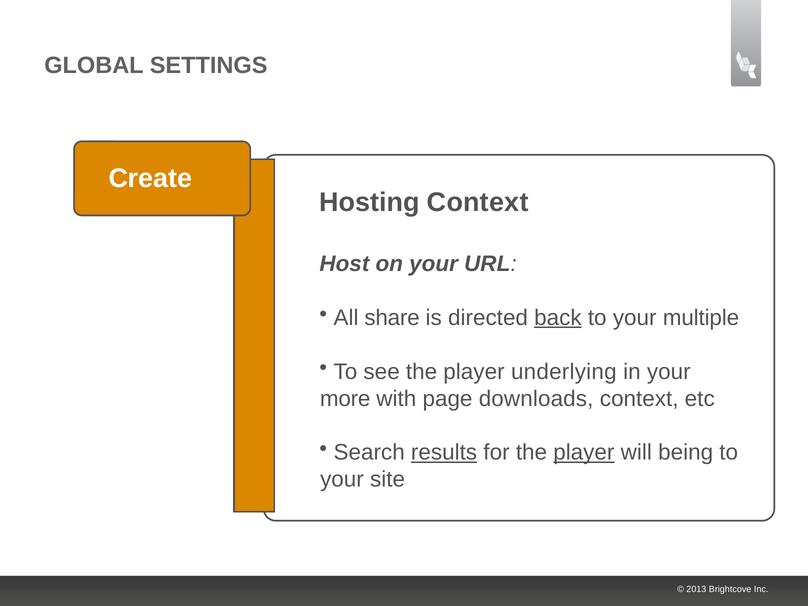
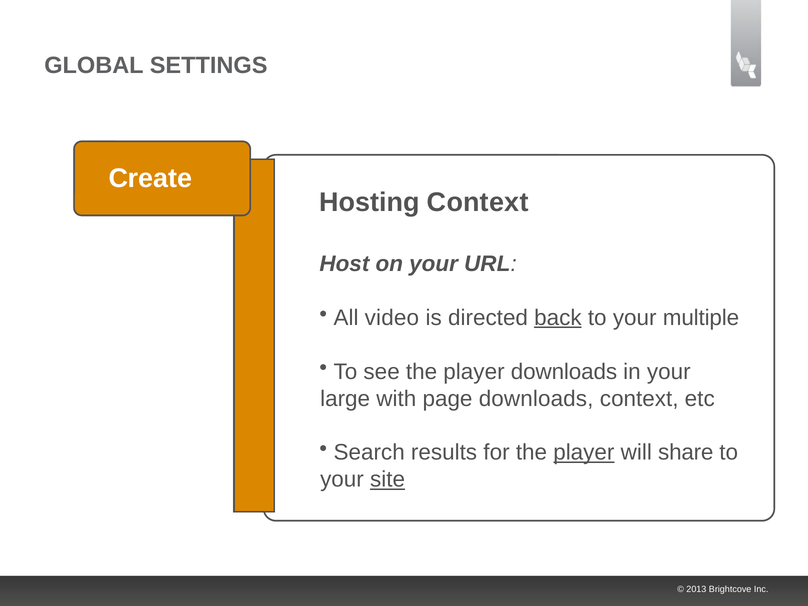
share: share -> video
player underlying: underlying -> downloads
more: more -> large
results underline: present -> none
being: being -> share
site underline: none -> present
